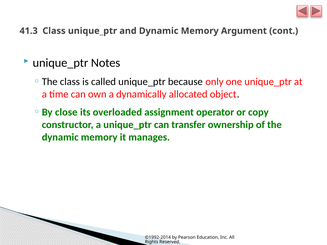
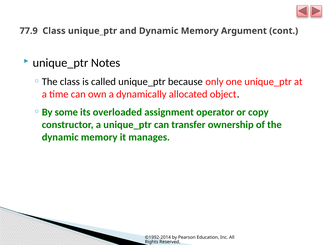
41.3: 41.3 -> 77.9
close: close -> some
